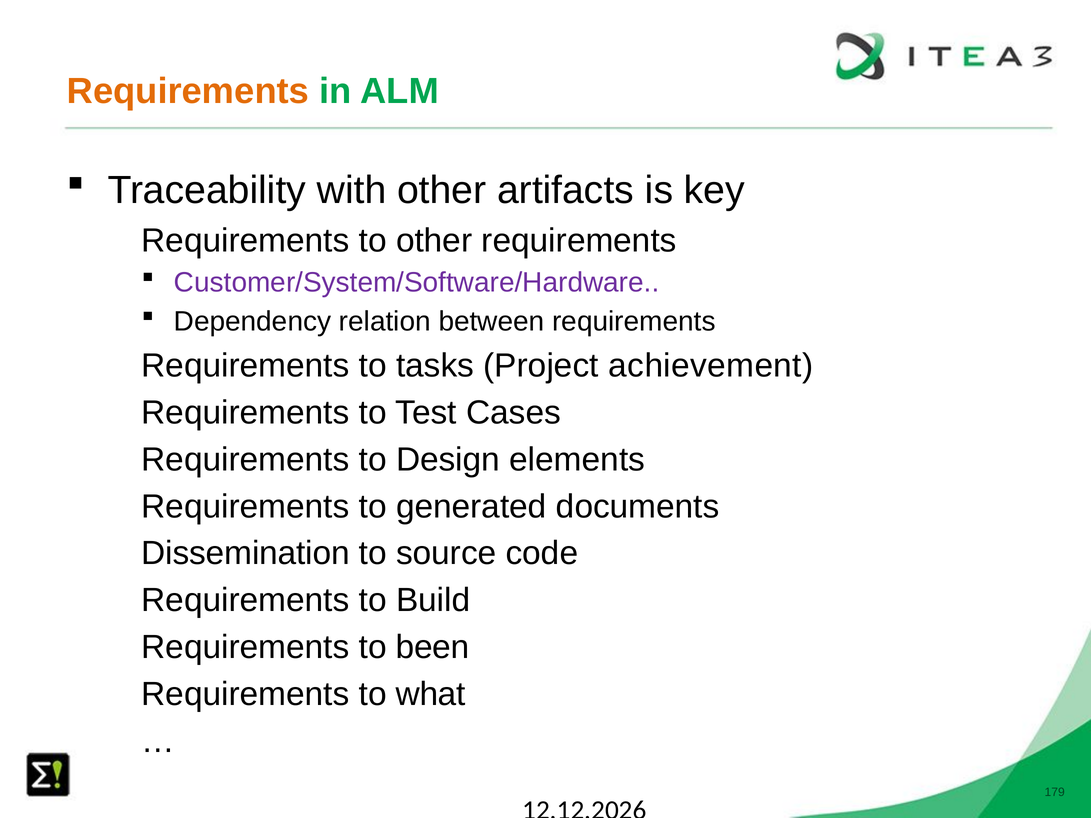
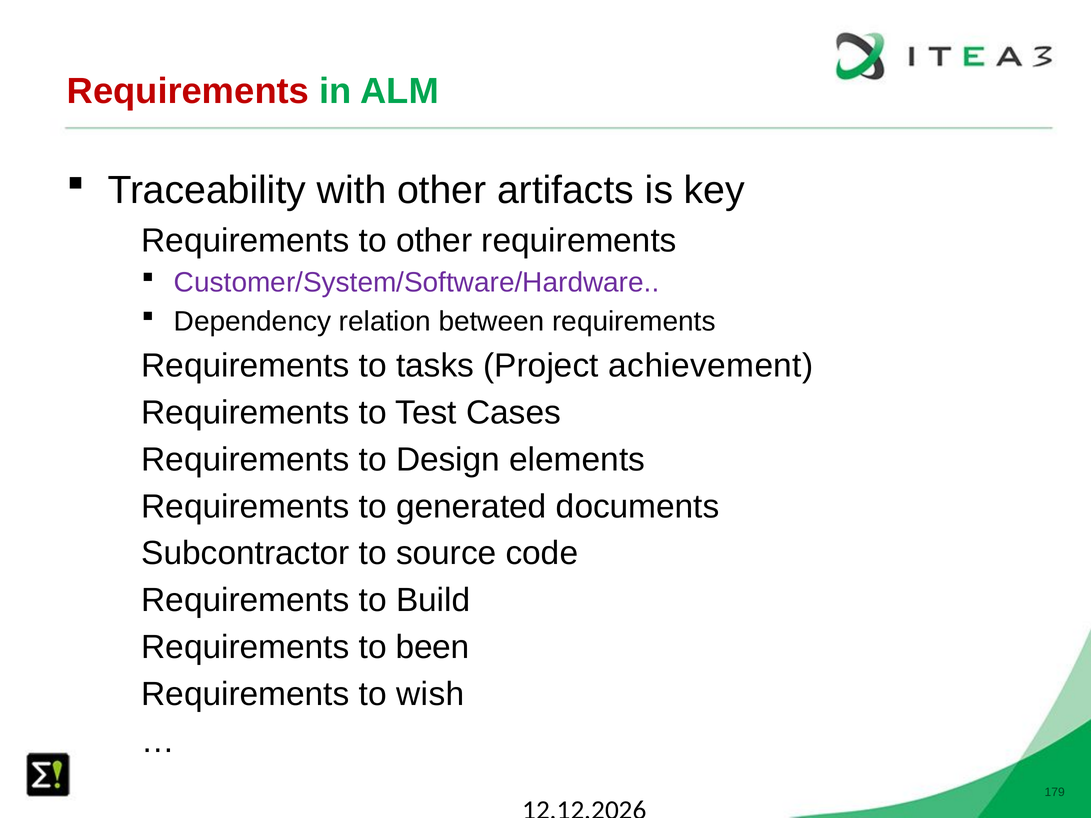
Requirements at (188, 91) colour: orange -> red
Dissemination: Dissemination -> Subcontractor
what: what -> wish
